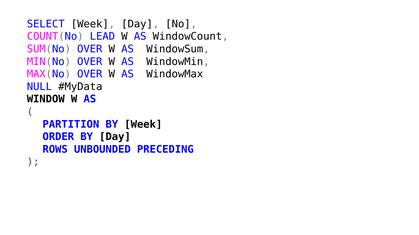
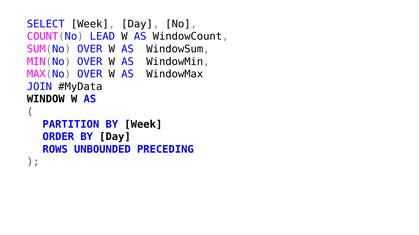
NULL: NULL -> JOIN
